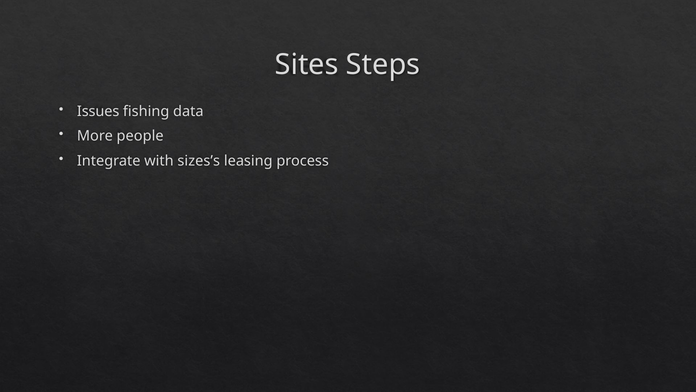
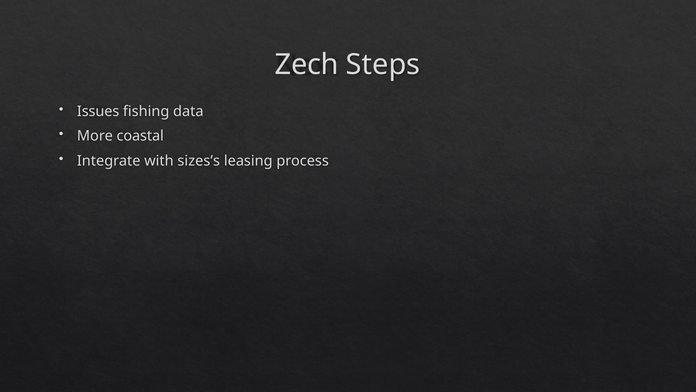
Sites: Sites -> Zech
people: people -> coastal
